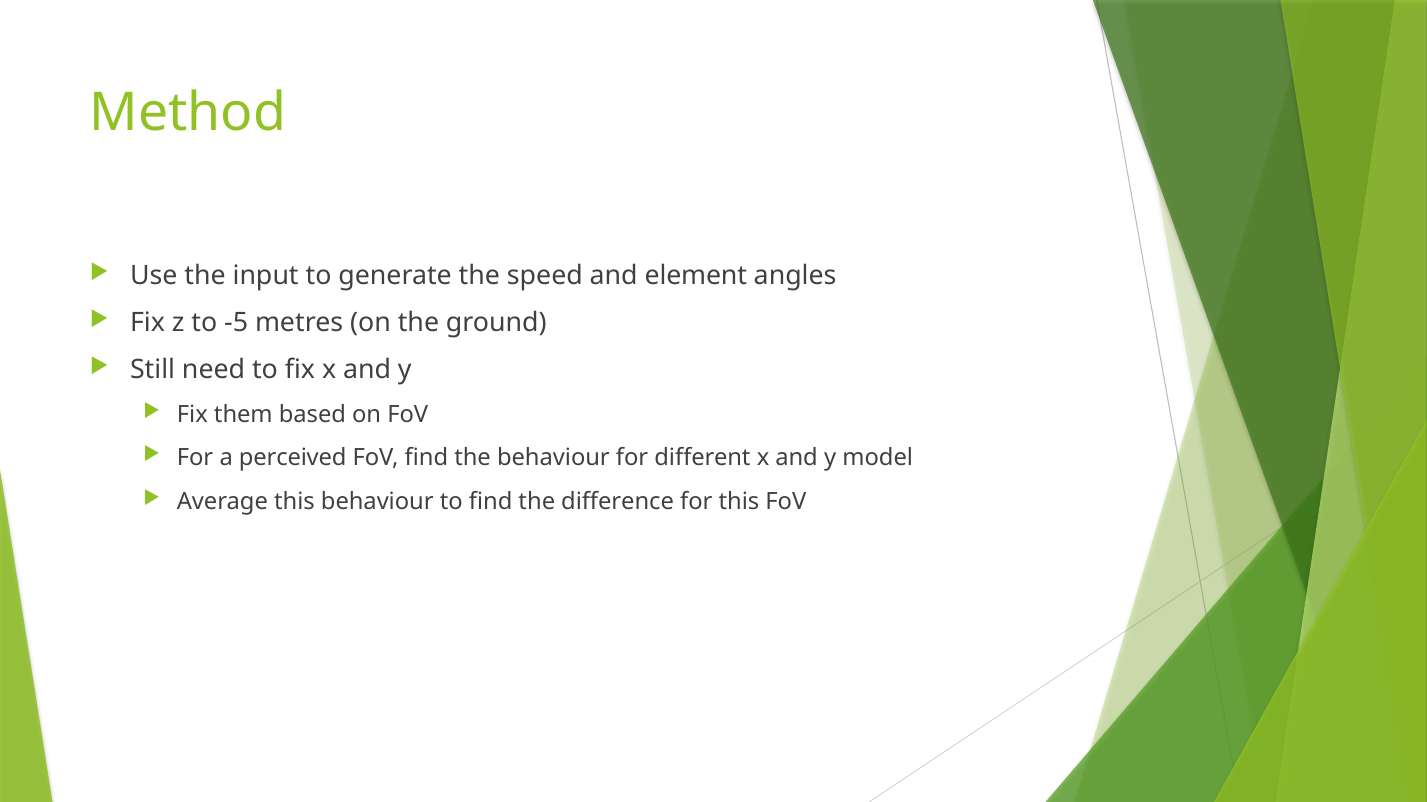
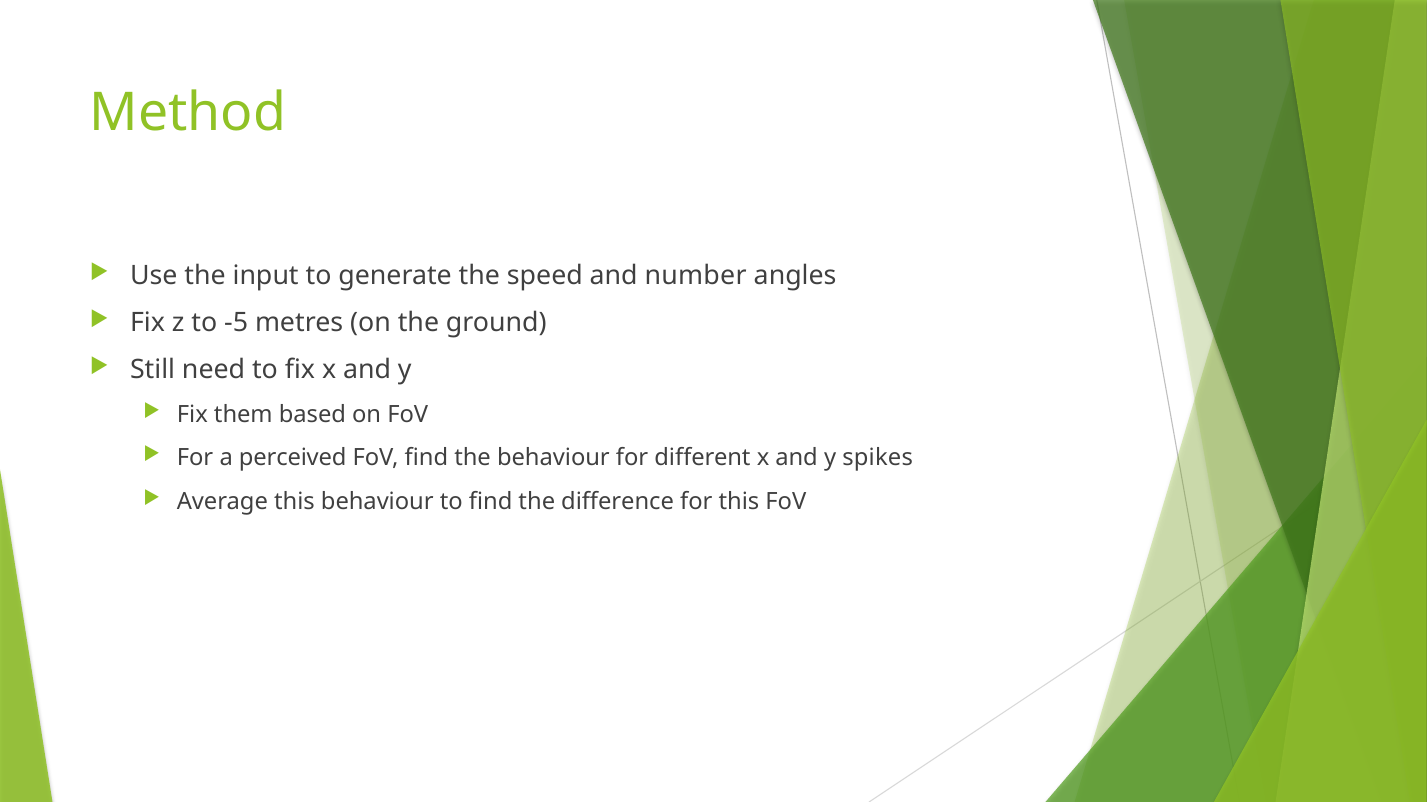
element: element -> number
model: model -> spikes
